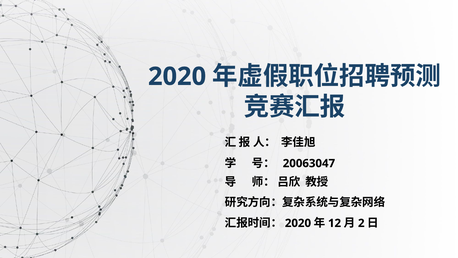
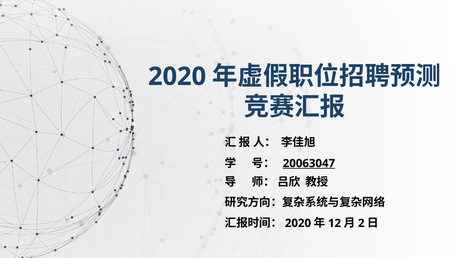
20063047 underline: none -> present
